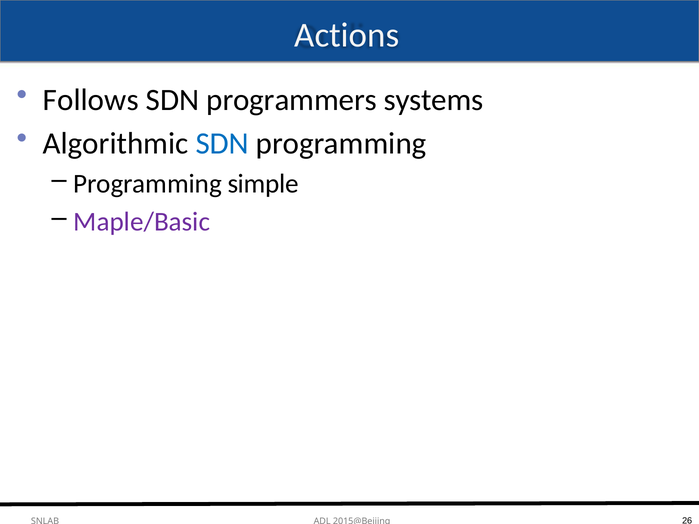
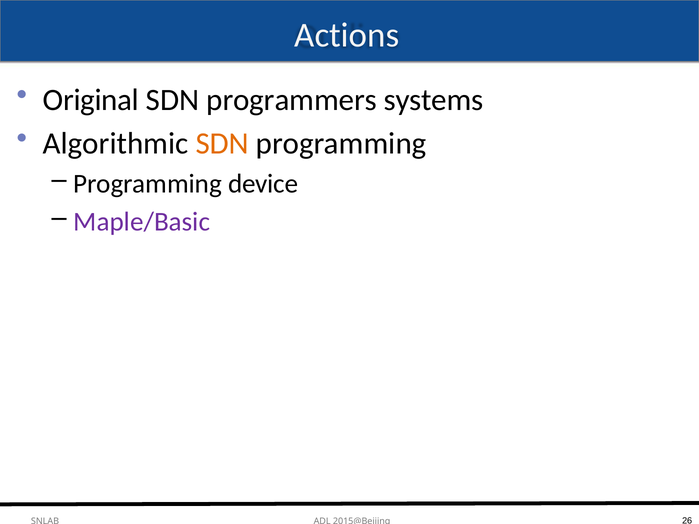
Follows: Follows -> Original
SDN at (222, 144) colour: blue -> orange
simple: simple -> device
